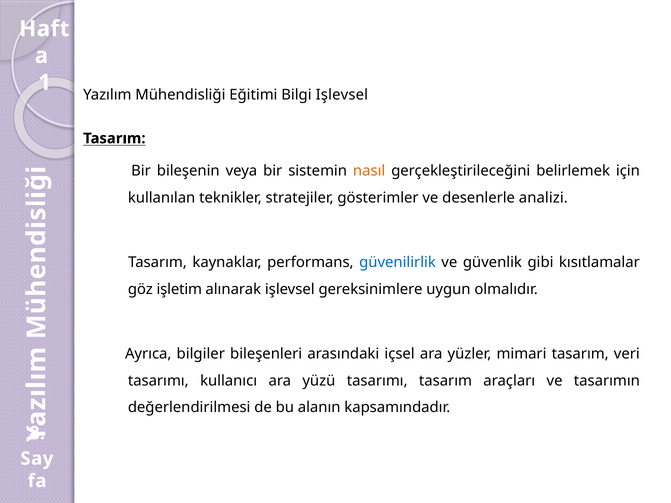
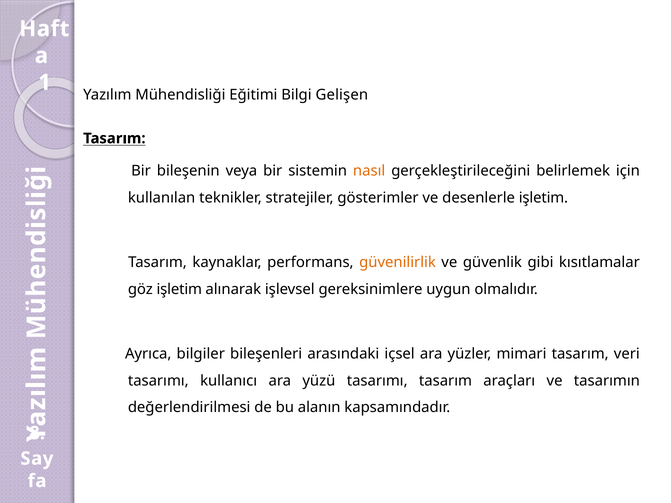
Bilgi Işlevsel: Işlevsel -> Gelişen
desenlerle analizi: analizi -> işletim
güvenilirlik colour: blue -> orange
